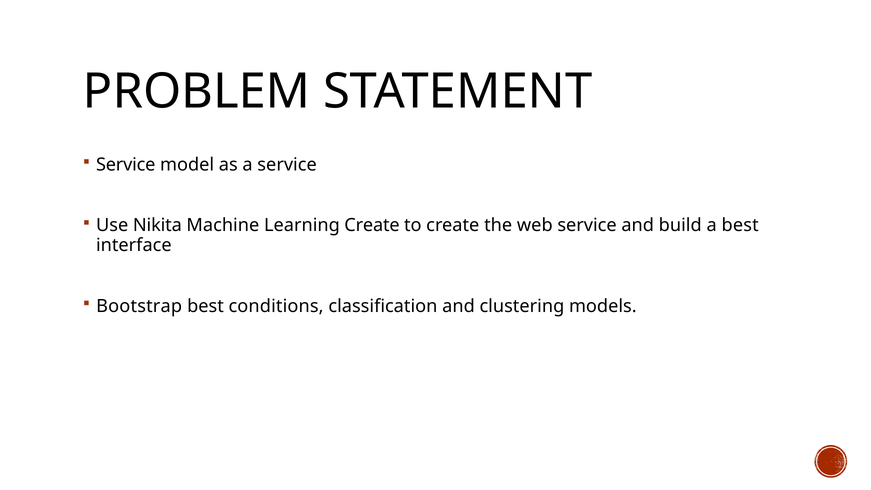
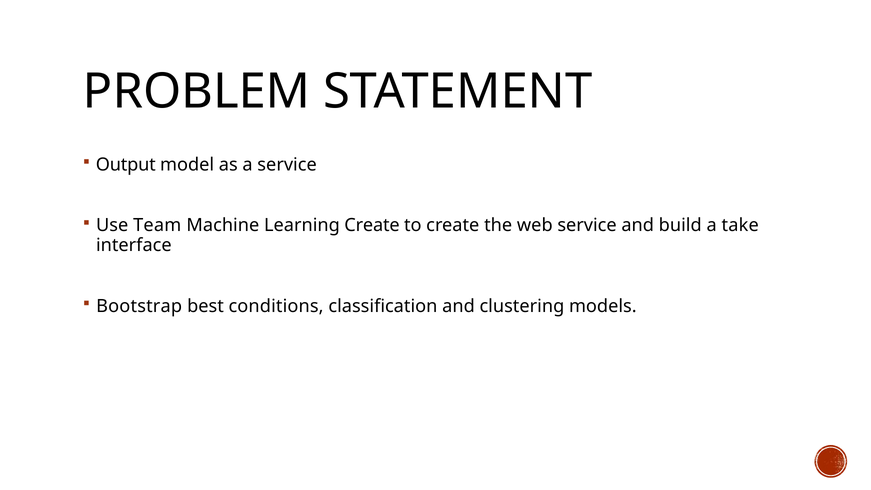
Service at (126, 165): Service -> Output
Nikita: Nikita -> Team
a best: best -> take
